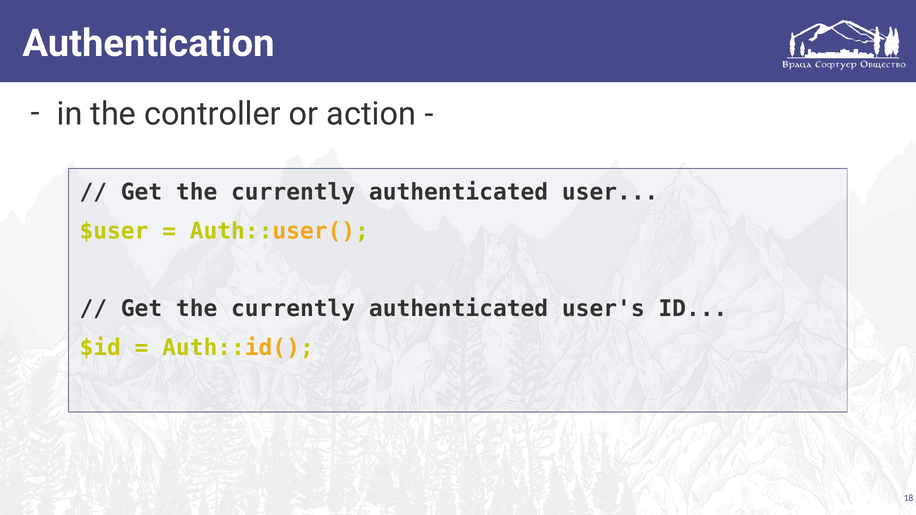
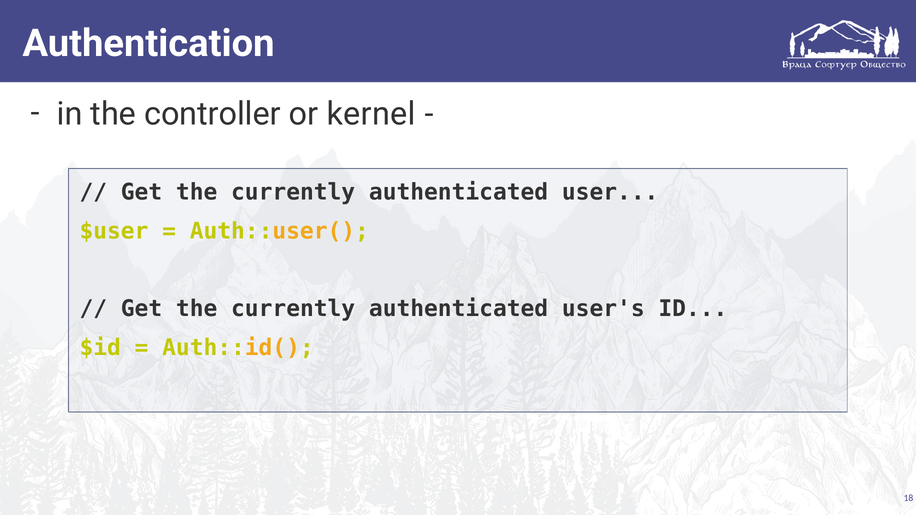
action: action -> kernel
